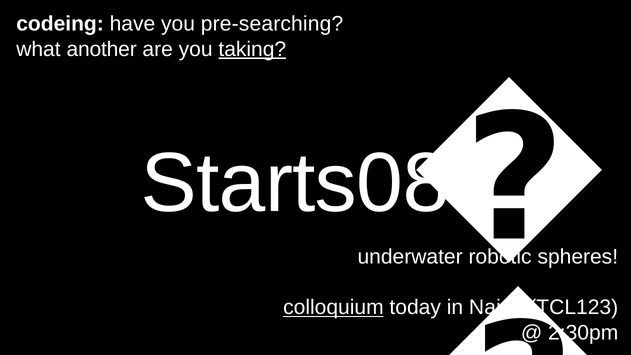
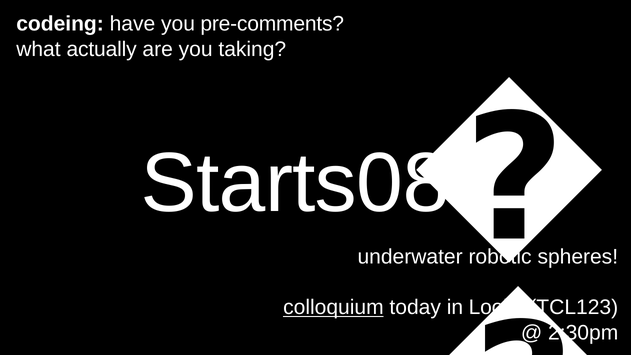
pre-searching: pre-searching -> pre-comments
another: another -> actually
taking underline: present -> none
Naive: Naive -> Looks
